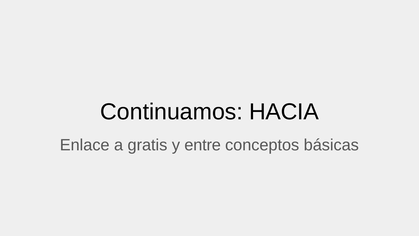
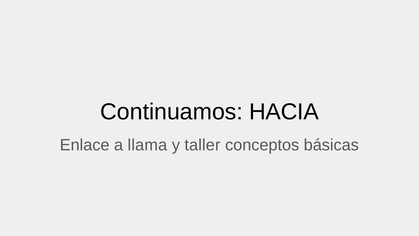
gratis: gratis -> llama
entre: entre -> taller
